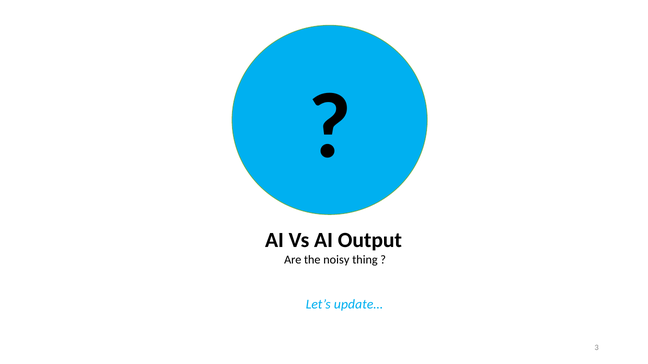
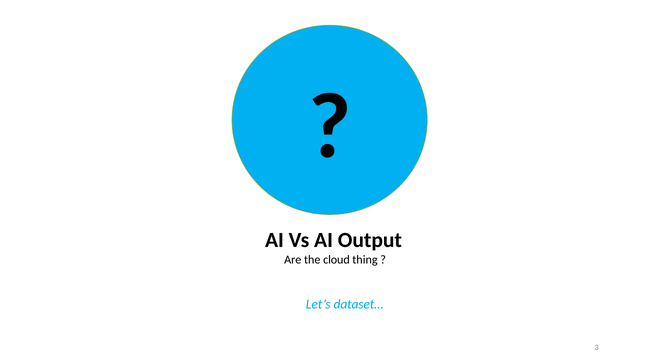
noisy: noisy -> cloud
update…: update… -> dataset…
